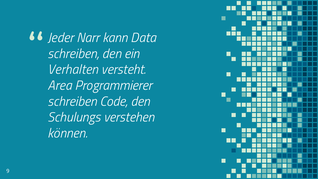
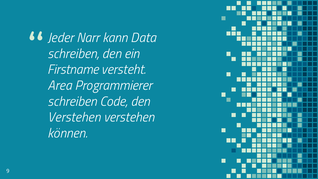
Verhalten: Verhalten -> Firstname
Schulungs at (74, 117): Schulungs -> Verstehen
